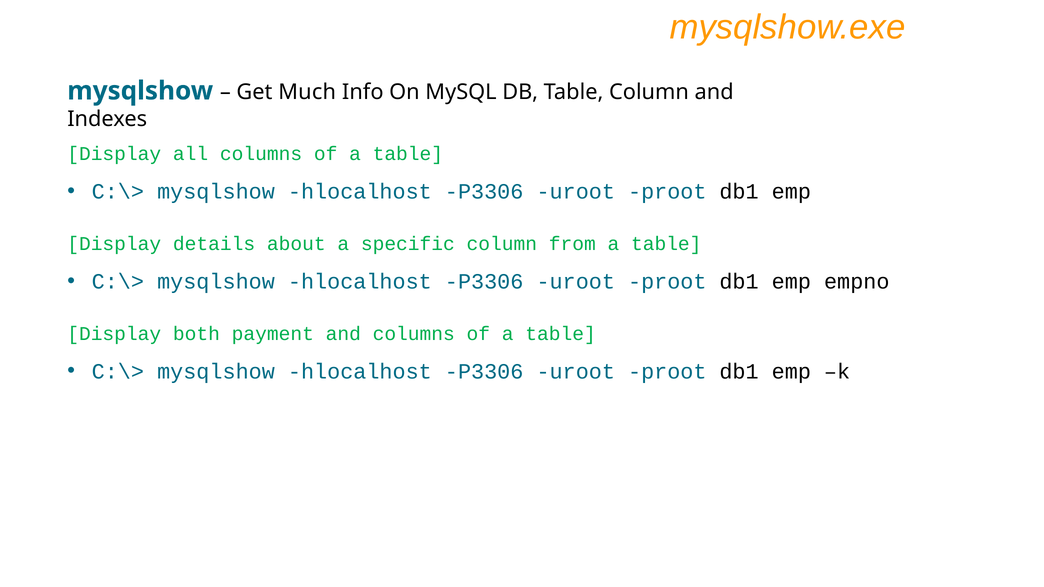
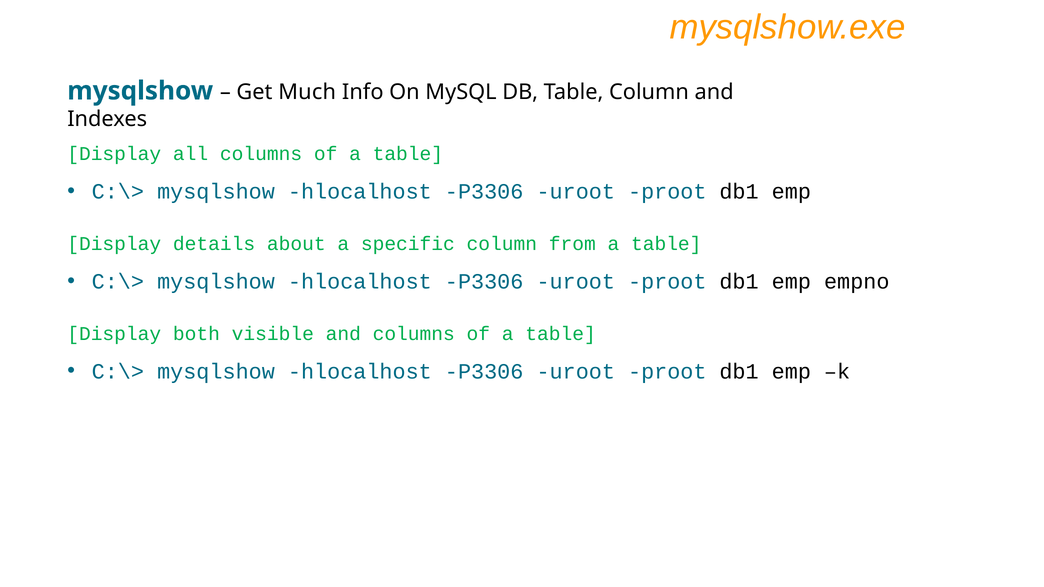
payment: payment -> visible
